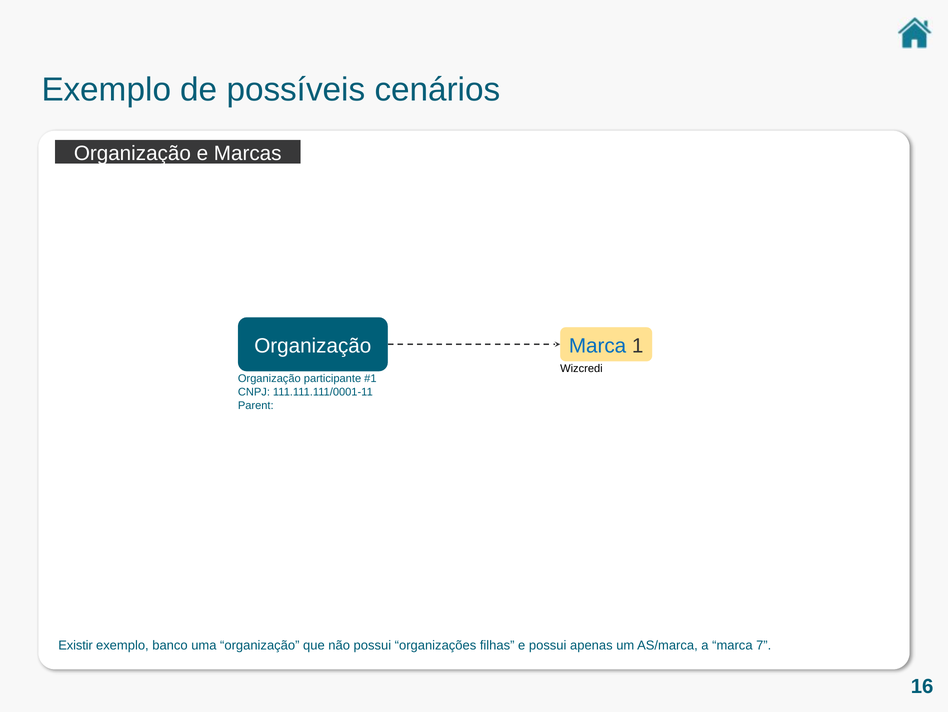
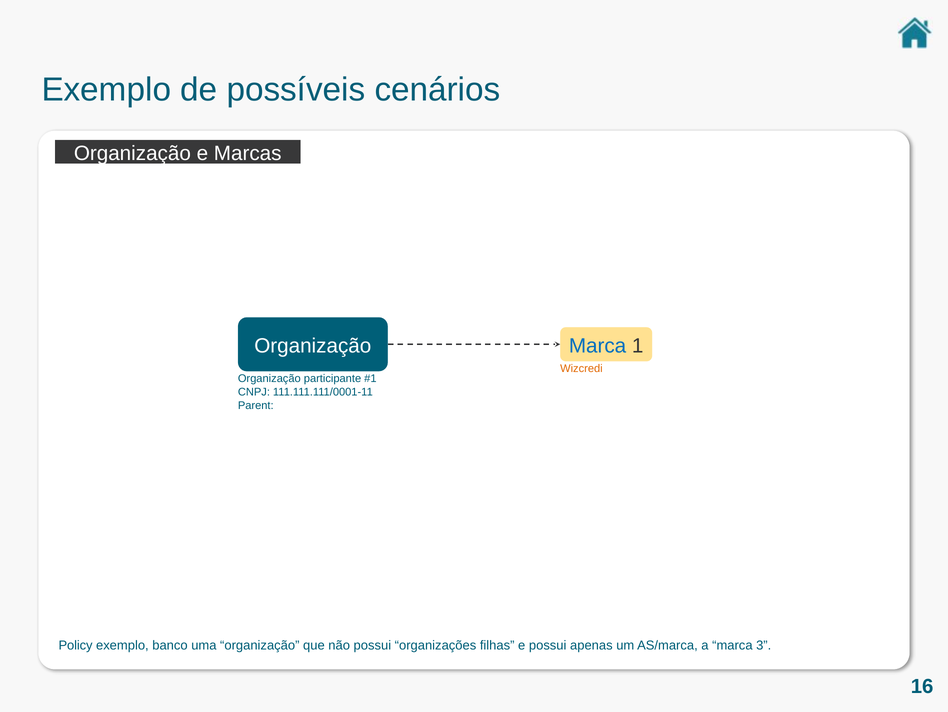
Wizcredi colour: black -> orange
Existir: Existir -> Policy
7: 7 -> 3
